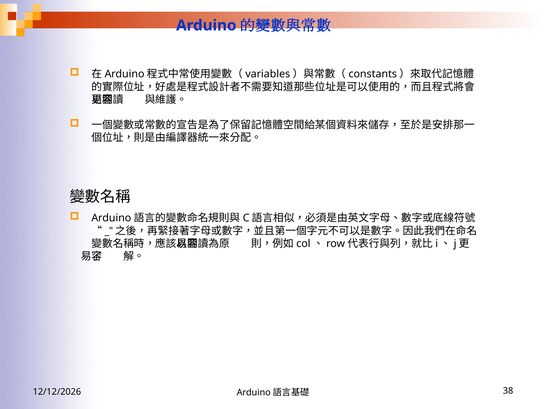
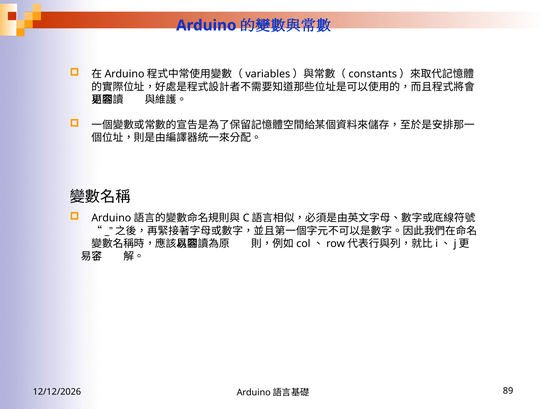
38: 38 -> 89
